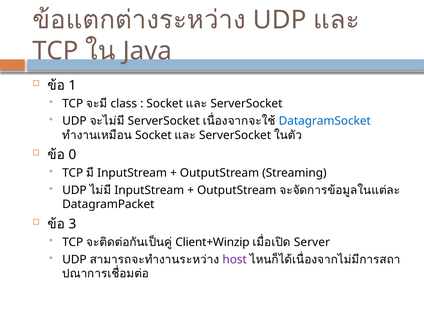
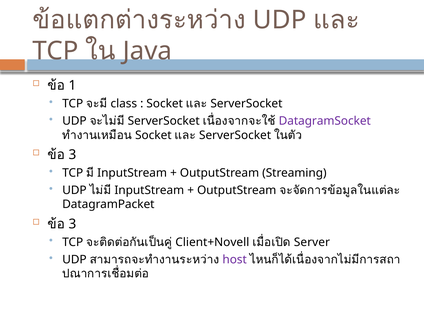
DatagramSocket colour: blue -> purple
0 at (72, 155): 0 -> 3
Client+Winzip: Client+Winzip -> Client+Novell
